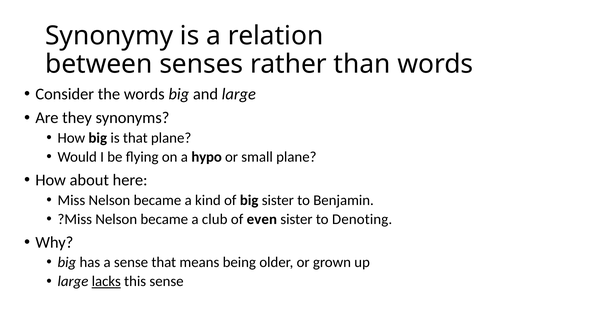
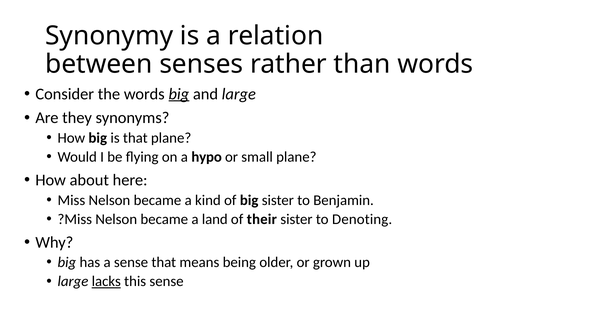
big at (179, 94) underline: none -> present
club: club -> land
even: even -> their
